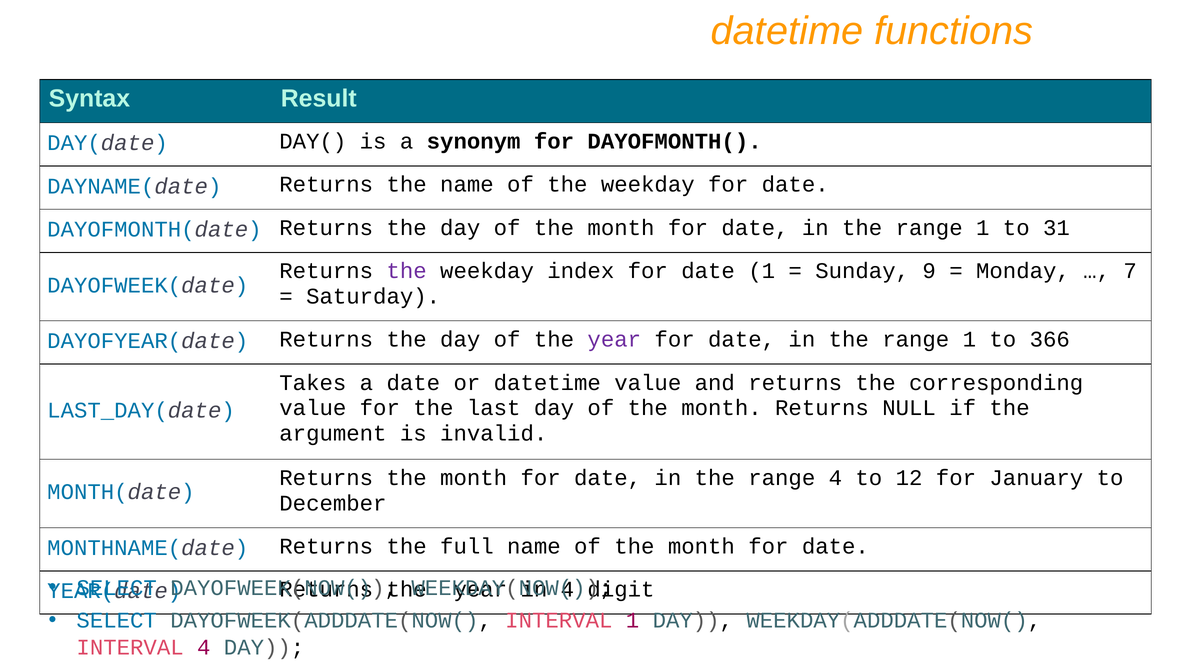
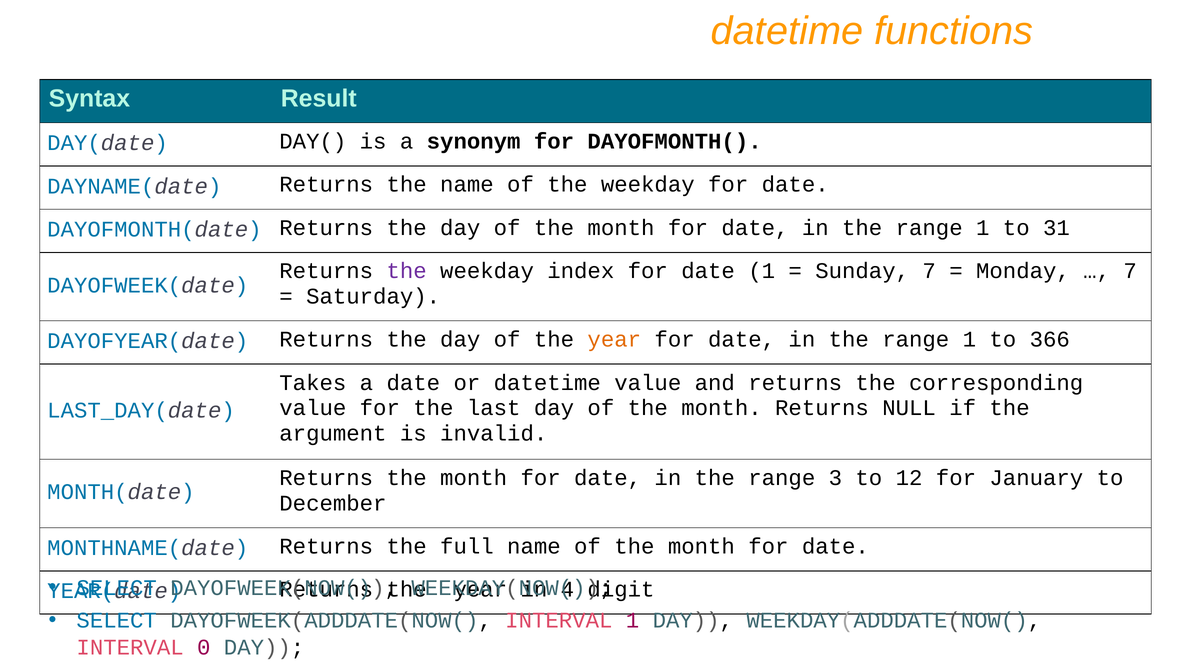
Sunday 9: 9 -> 7
year at (614, 339) colour: purple -> orange
range 4: 4 -> 3
INTERVAL 4: 4 -> 0
